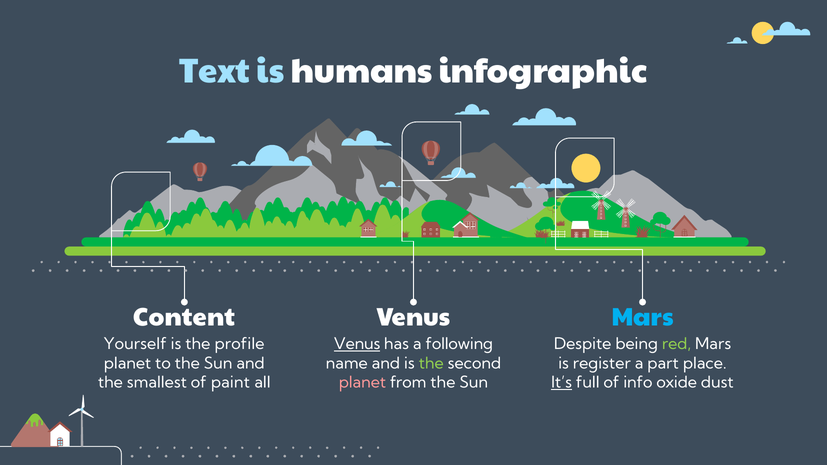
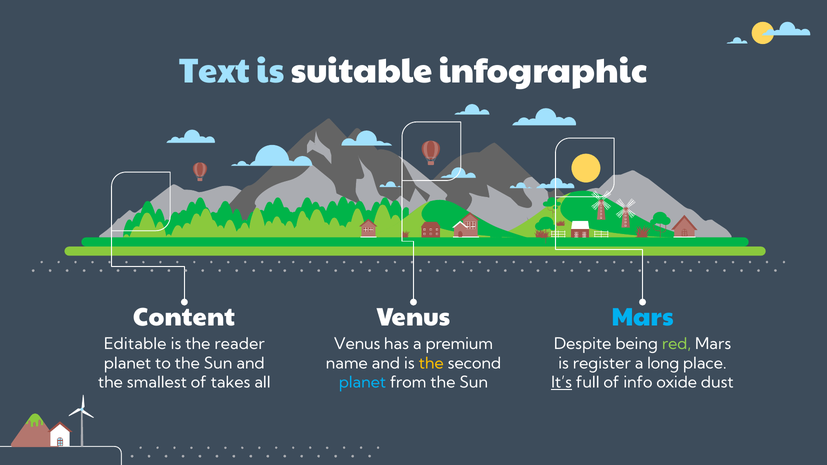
humans: humans -> suitable
Yourself: Yourself -> Editable
profile: profile -> reader
Venus at (357, 344) underline: present -> none
following: following -> premium
the at (431, 364) colour: light green -> yellow
part: part -> long
paint: paint -> takes
planet at (362, 383) colour: pink -> light blue
